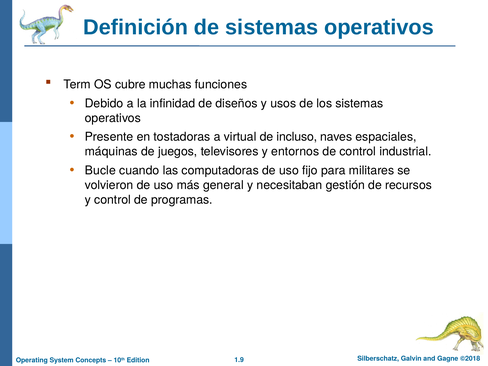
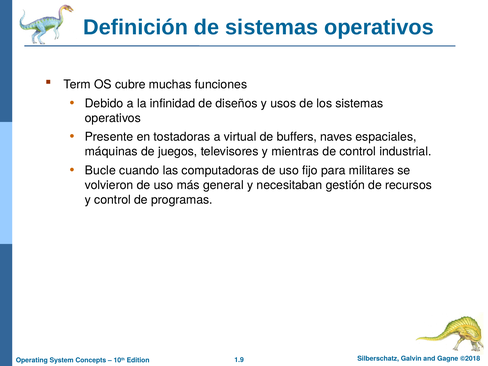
incluso: incluso -> buffers
entornos: entornos -> mientras
